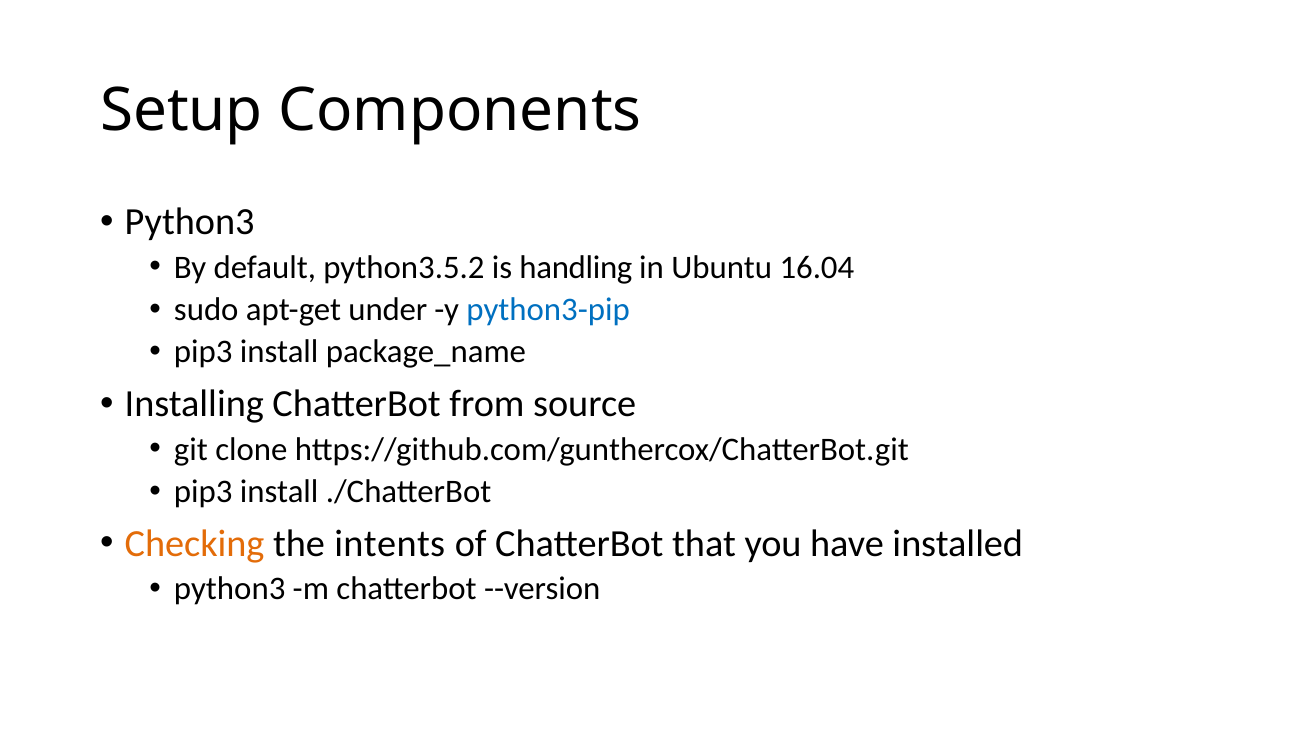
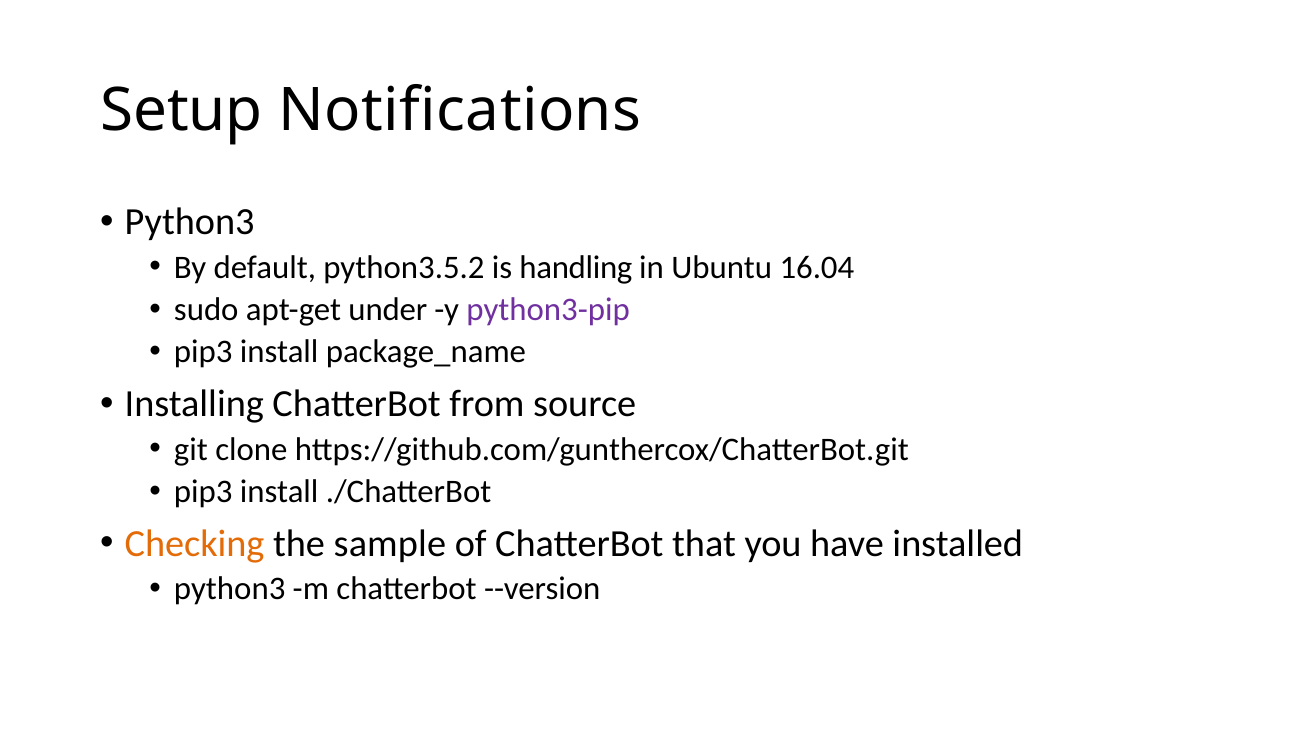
Components: Components -> Notifications
python3-pip colour: blue -> purple
intents: intents -> sample
